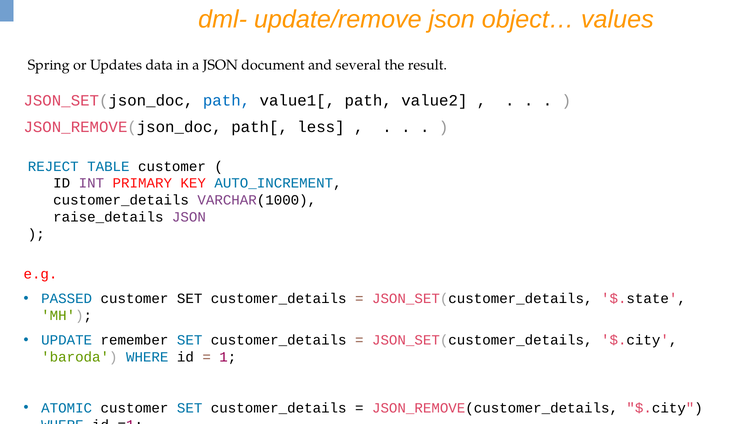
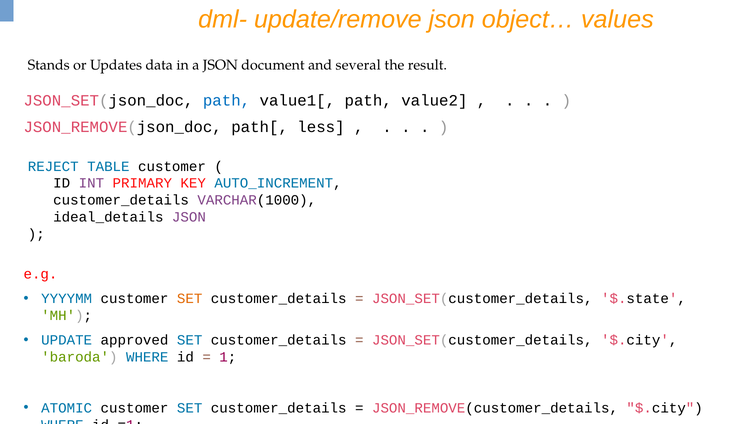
Spring: Spring -> Stands
raise_details: raise_details -> ideal_details
PASSED: PASSED -> YYYYMM
SET at (190, 299) colour: black -> orange
remember: remember -> approved
